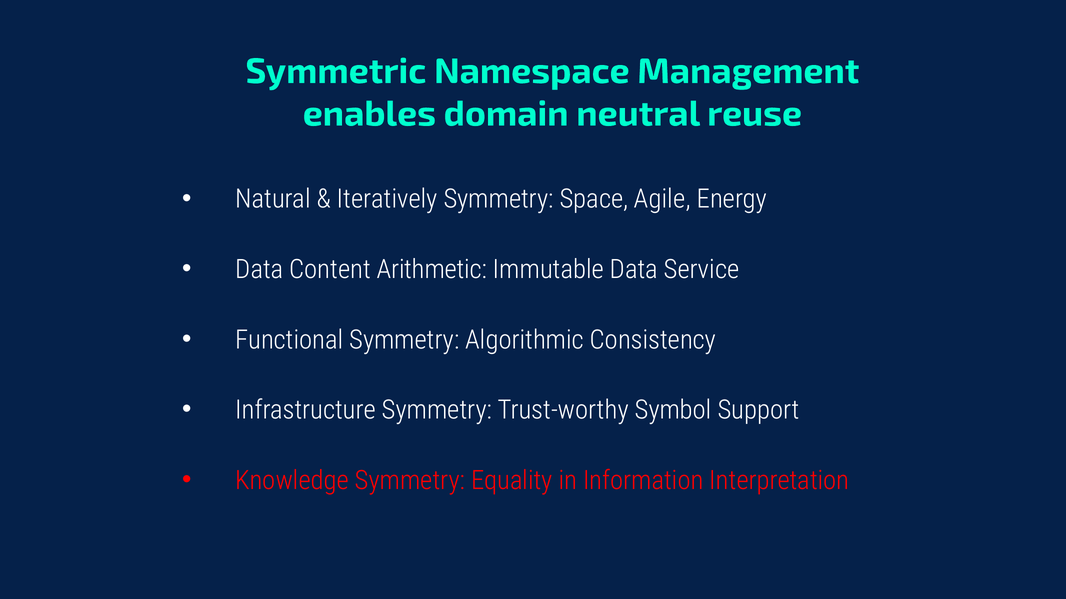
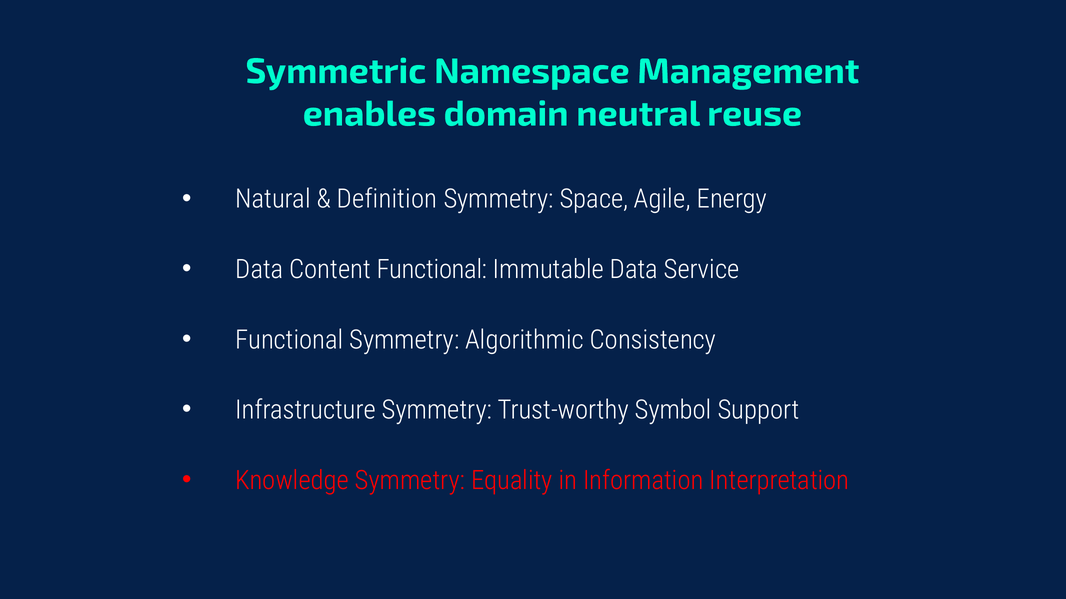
Iteratively: Iteratively -> Definition
Content Arithmetic: Arithmetic -> Functional
